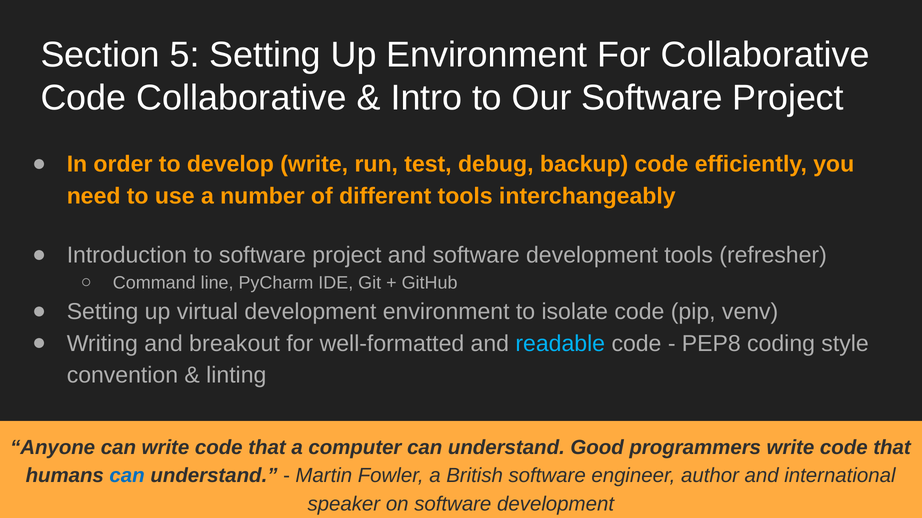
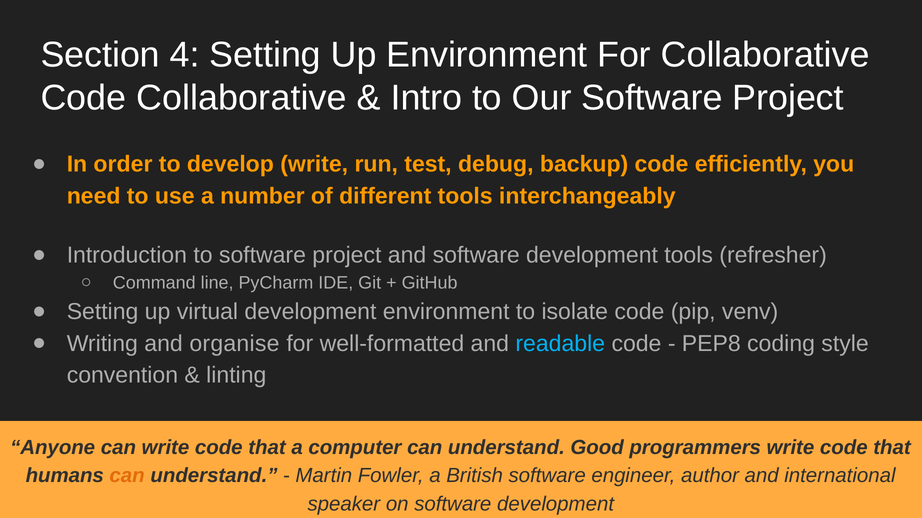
5: 5 -> 4
breakout: breakout -> organise
can at (127, 476) colour: blue -> orange
